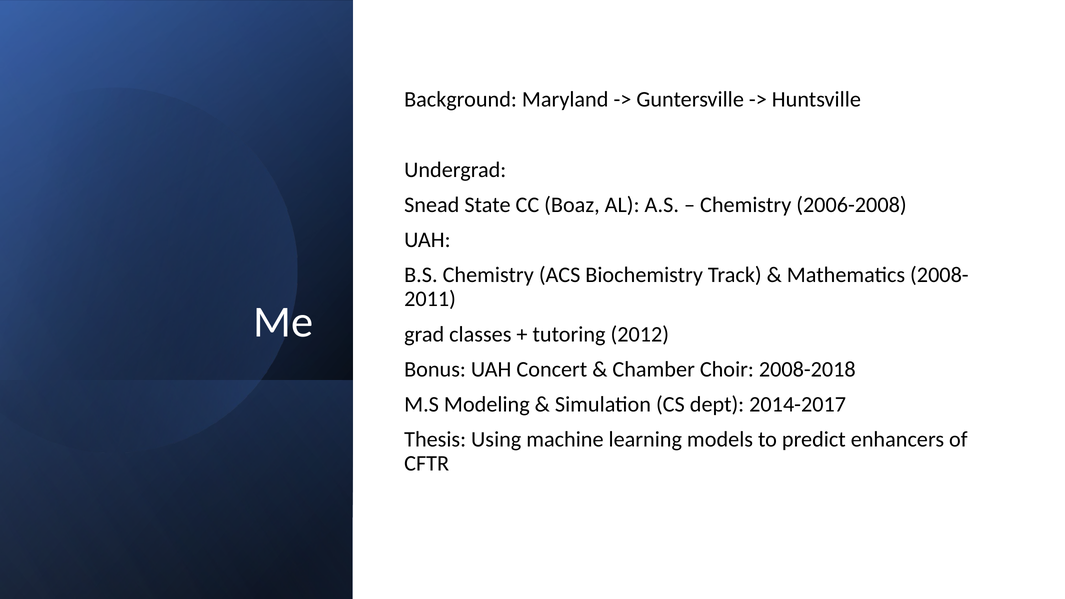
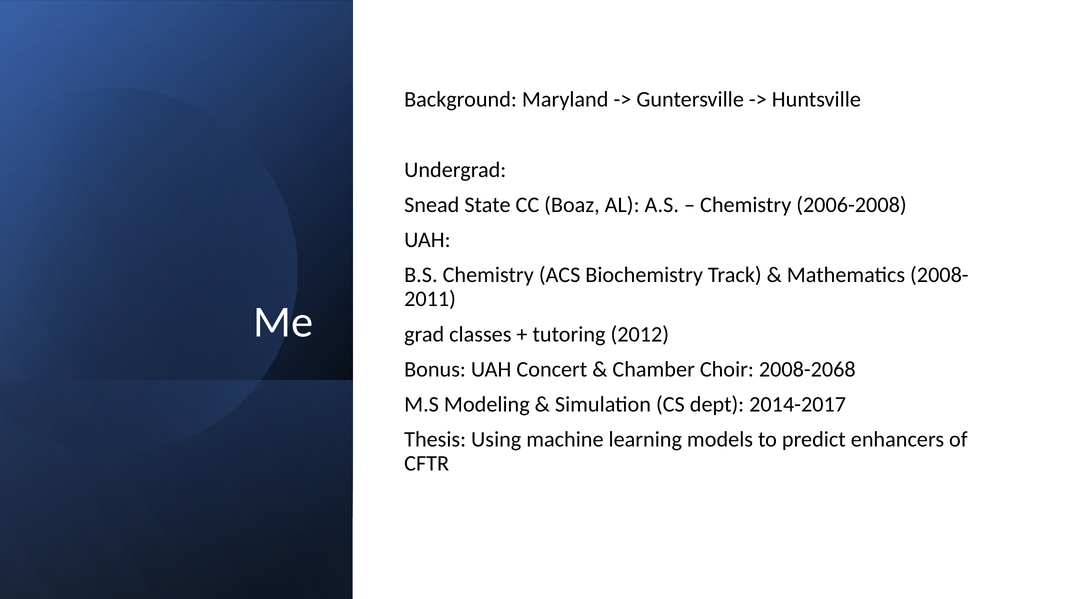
2008-2018: 2008-2018 -> 2008-2068
